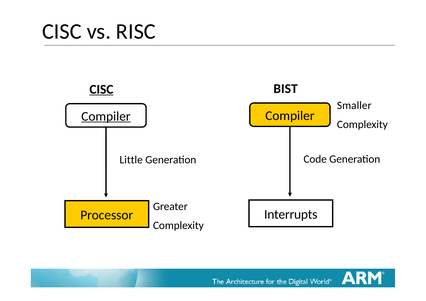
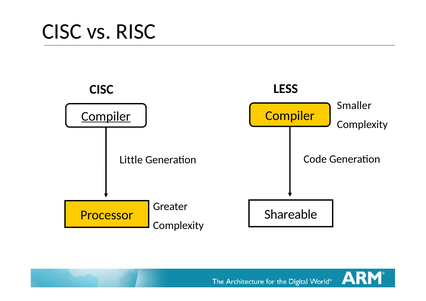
BIST: BIST -> LESS
CISC at (101, 89) underline: present -> none
Interrupts: Interrupts -> Shareable
